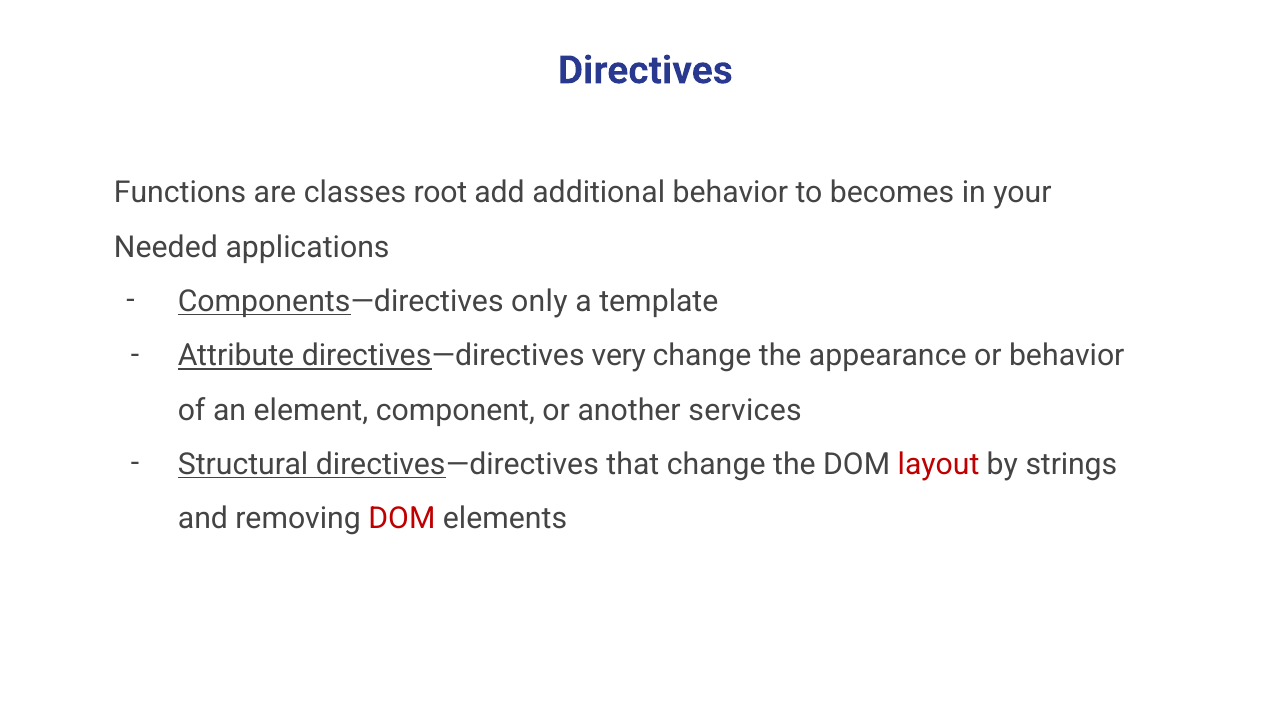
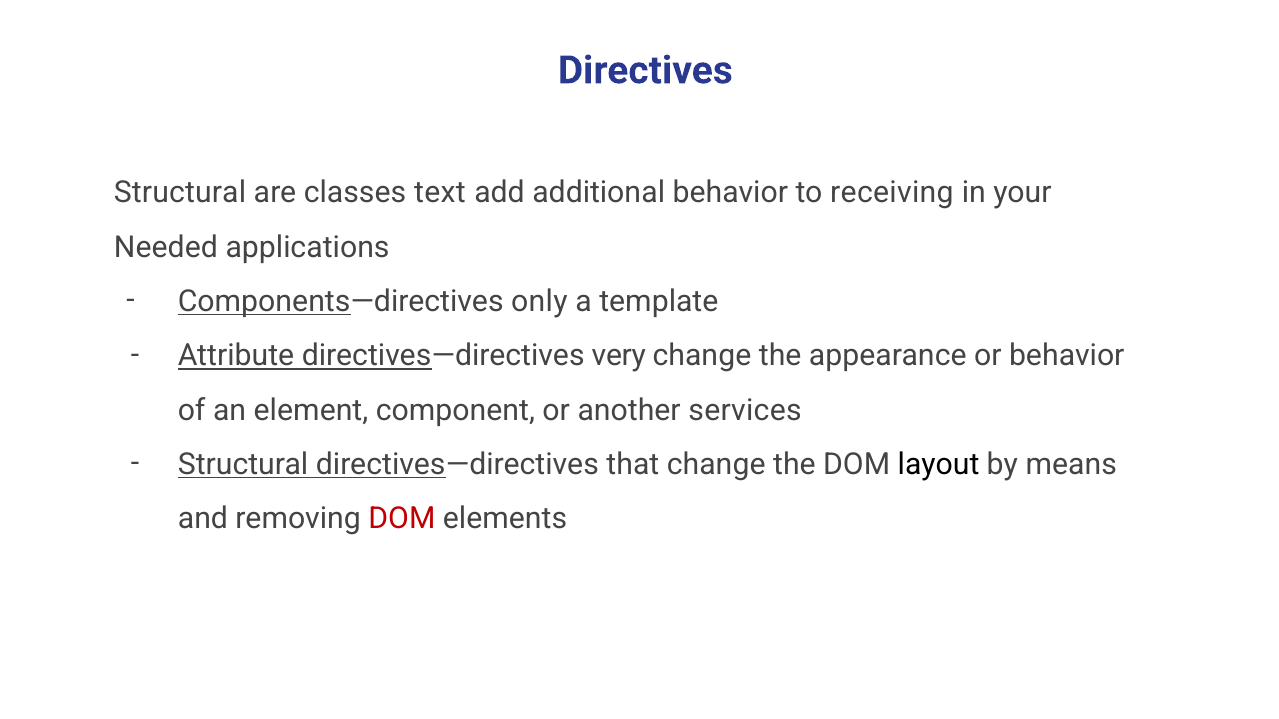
Functions at (180, 193): Functions -> Structural
root: root -> text
becomes: becomes -> receiving
layout colour: red -> black
strings: strings -> means
